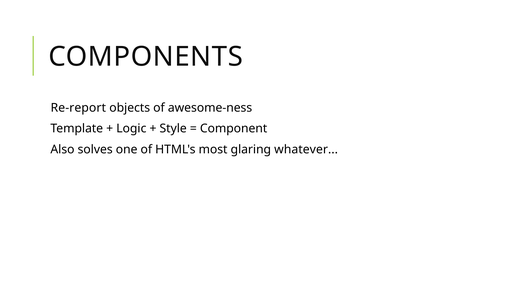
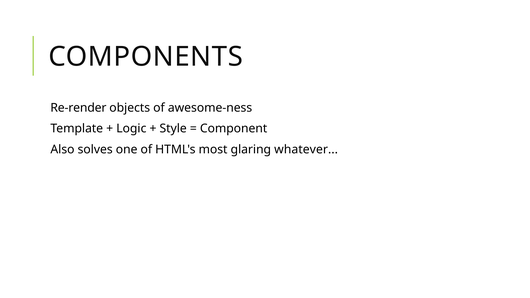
Re-report: Re-report -> Re-render
